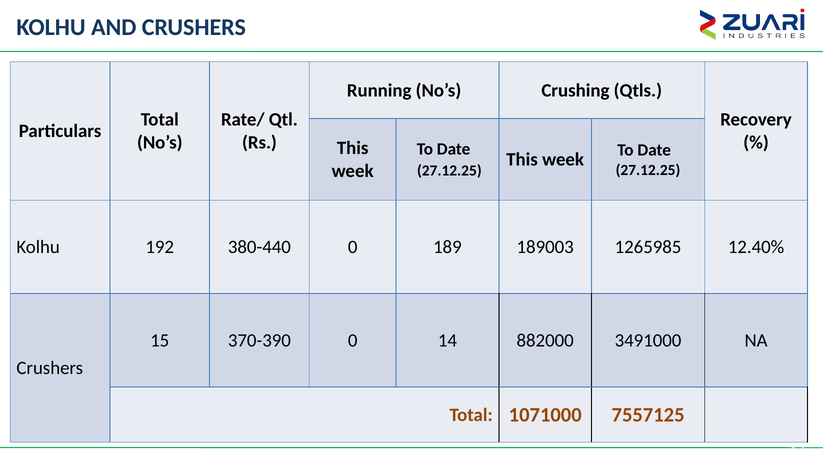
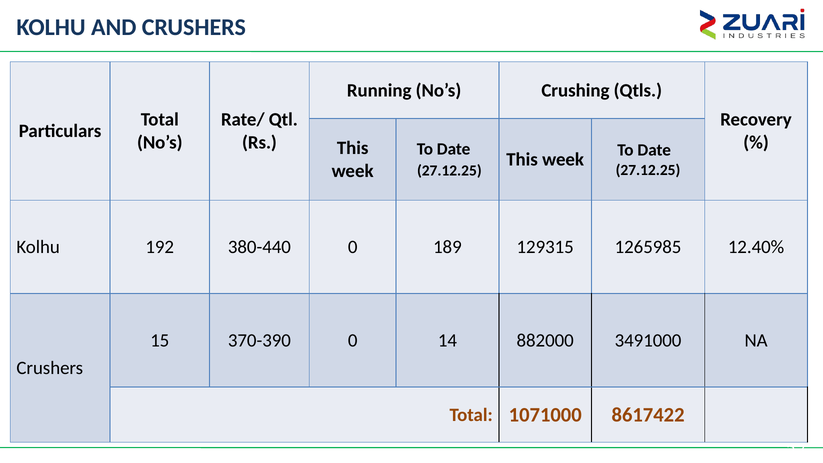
189003: 189003 -> 129315
7557125: 7557125 -> 8617422
